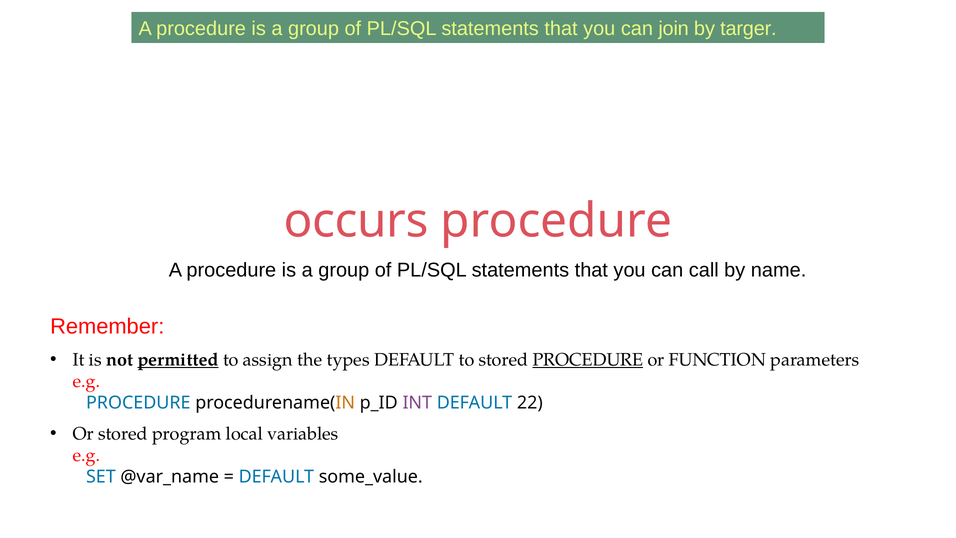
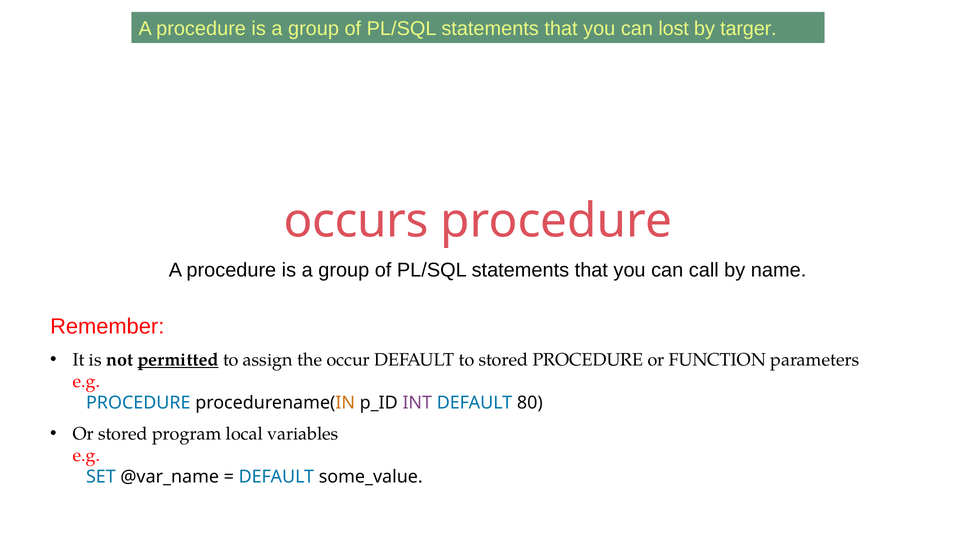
join: join -> lost
types: types -> occur
PROCEDURE at (588, 360) underline: present -> none
22: 22 -> 80
